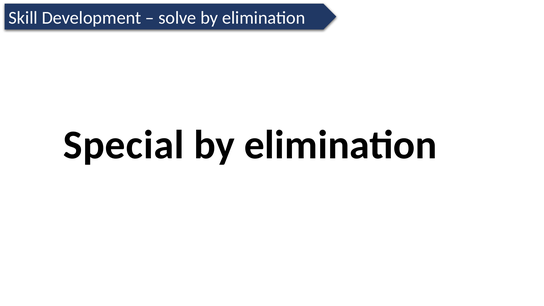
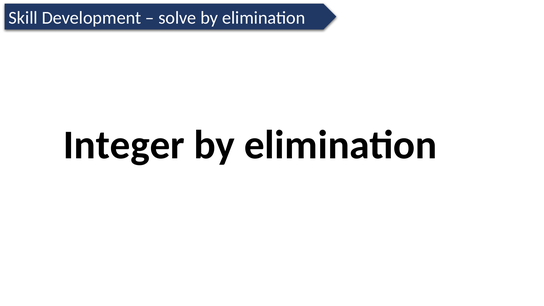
Special: Special -> Integer
